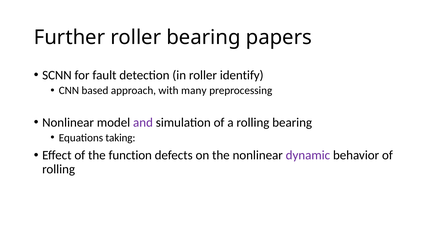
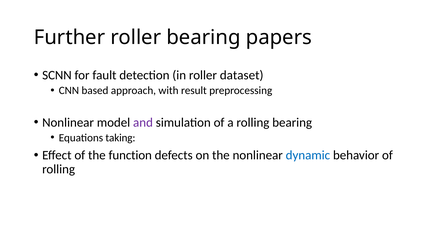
identify: identify -> dataset
many: many -> result
dynamic colour: purple -> blue
